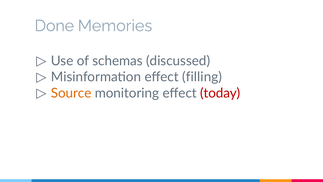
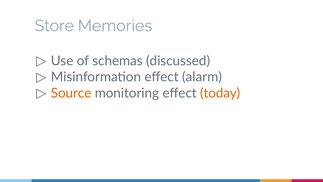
Done: Done -> Store
filling: filling -> alarm
today colour: red -> orange
